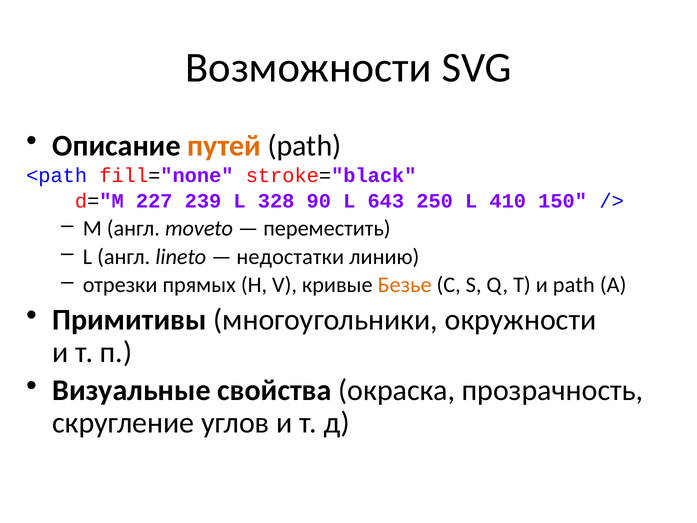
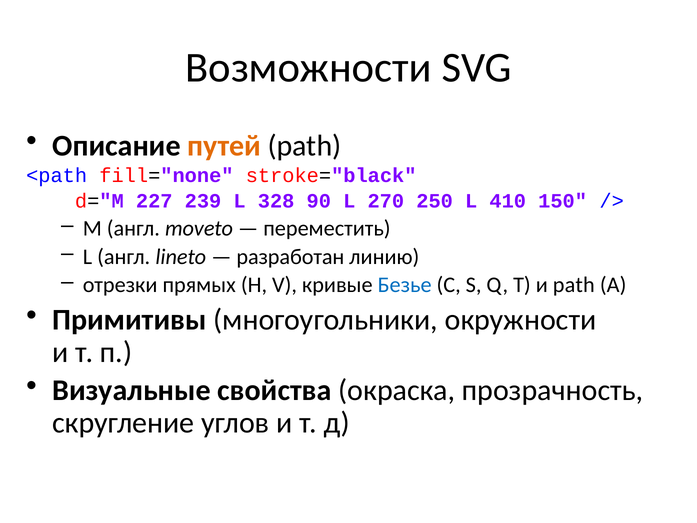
643: 643 -> 270
недостатки: недостатки -> разработан
Безье colour: orange -> blue
